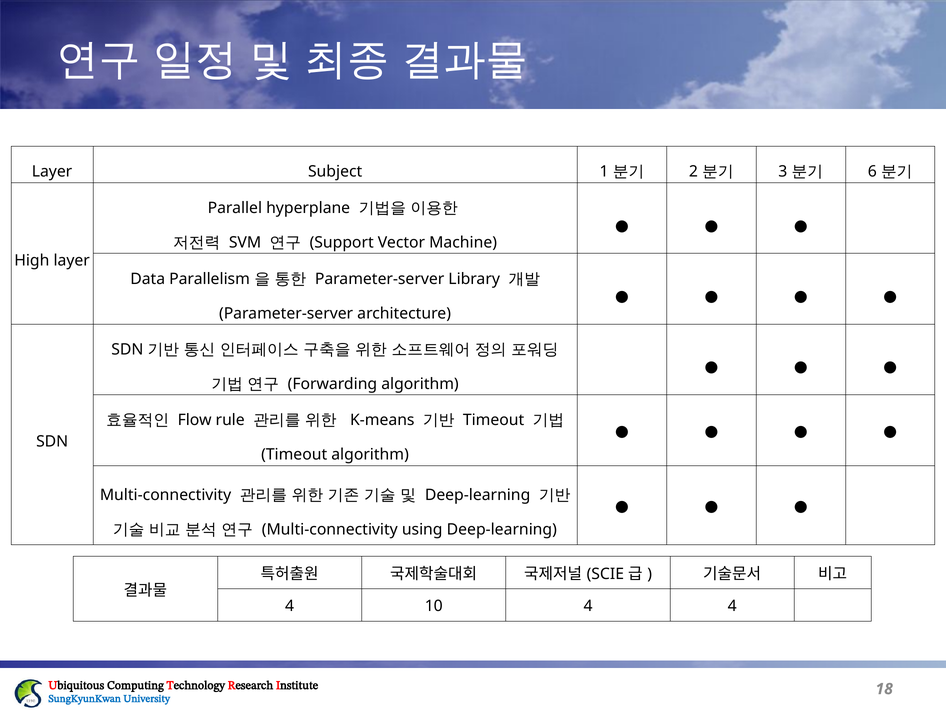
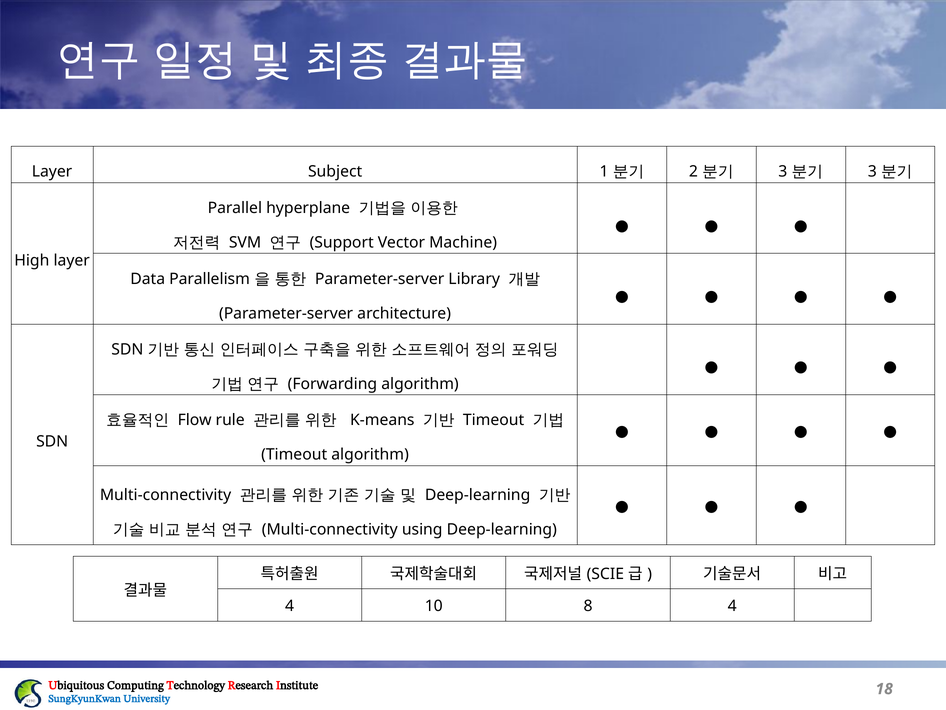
6 at (872, 172): 6 -> 3
10 4: 4 -> 8
